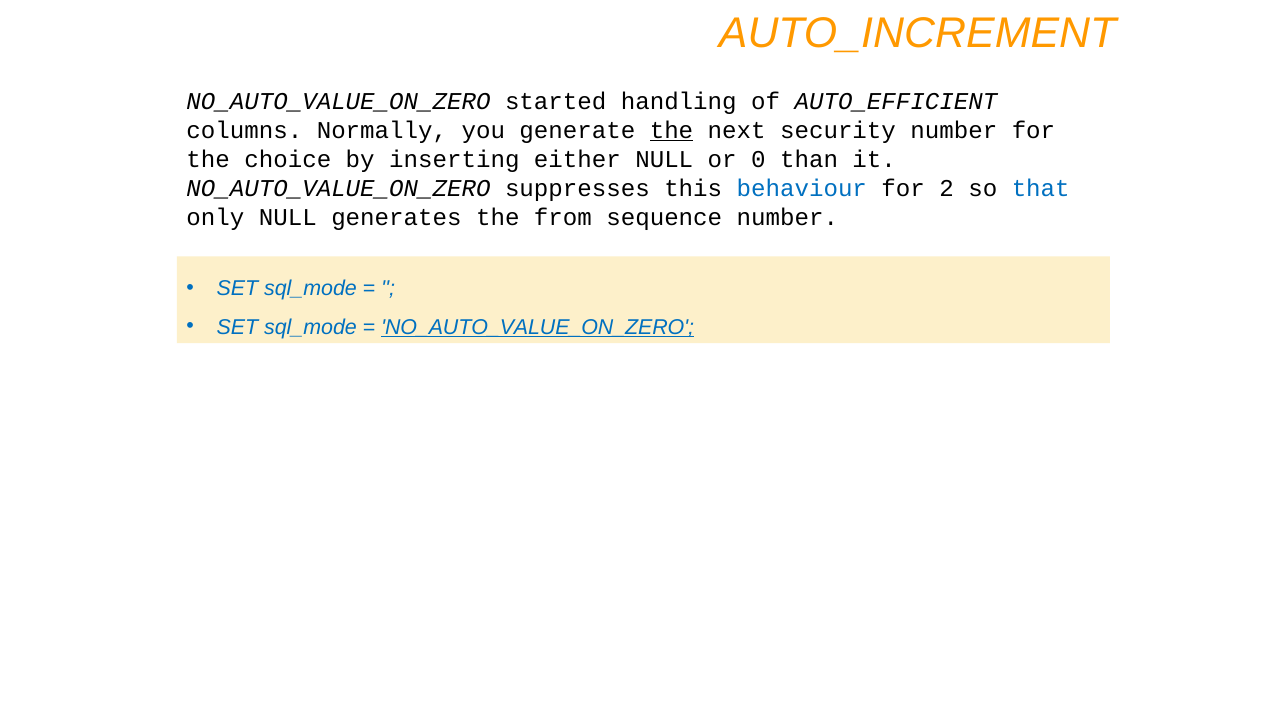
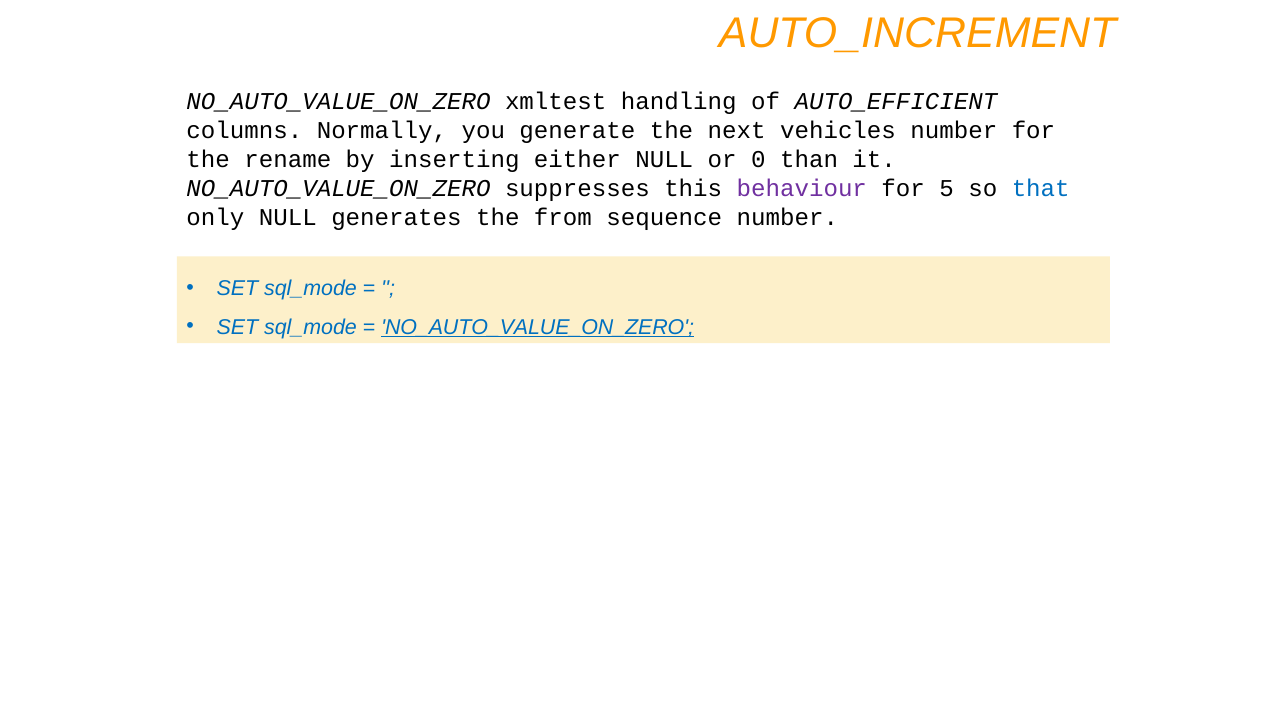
started: started -> xmltest
the at (672, 130) underline: present -> none
security: security -> vehicles
choice: choice -> rename
behaviour colour: blue -> purple
2: 2 -> 5
